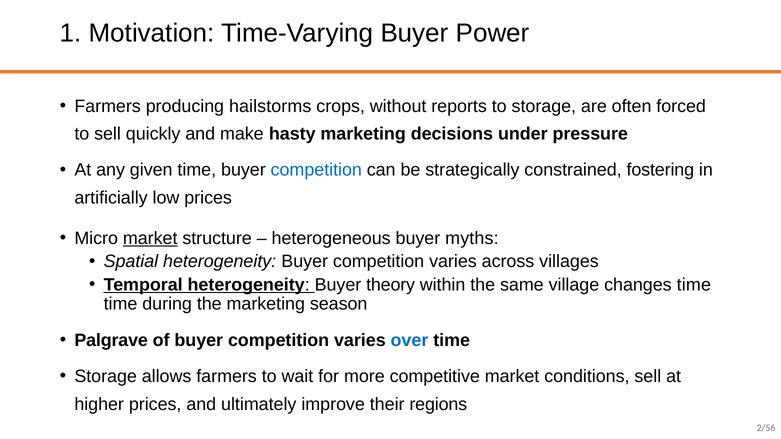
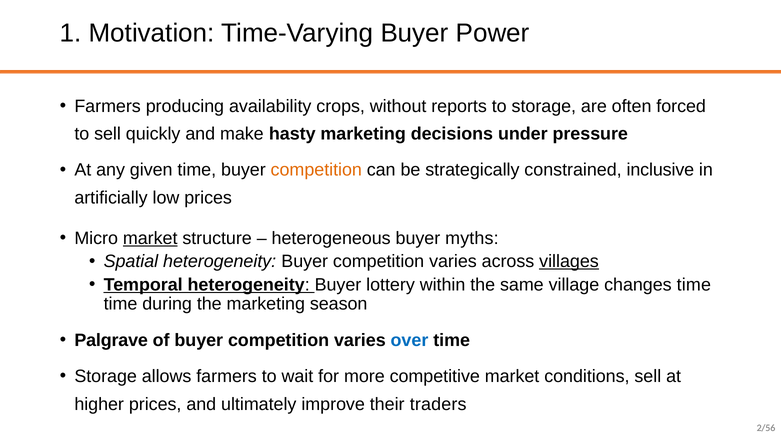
hailstorms: hailstorms -> availability
competition at (316, 170) colour: blue -> orange
fostering: fostering -> inclusive
villages underline: none -> present
theory: theory -> lottery
regions: regions -> traders
